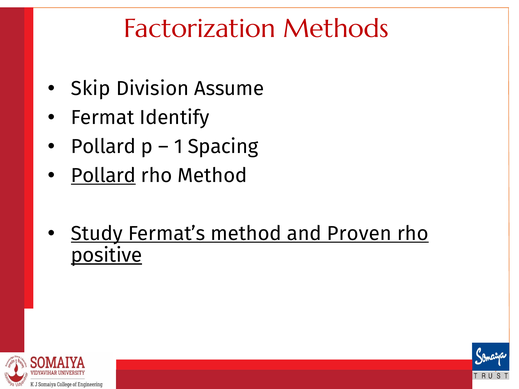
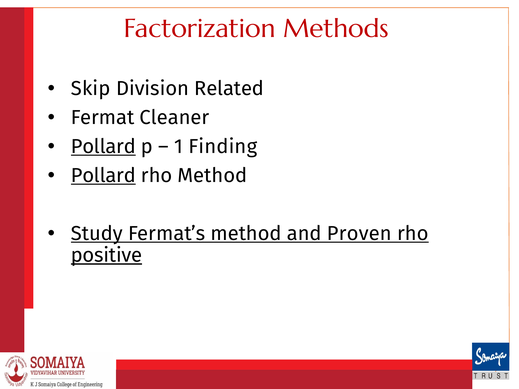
Assume: Assume -> Related
Identify: Identify -> Cleaner
Pollard at (103, 147) underline: none -> present
Spacing: Spacing -> Finding
